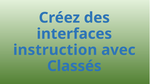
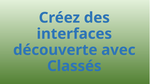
instruction: instruction -> découverte
